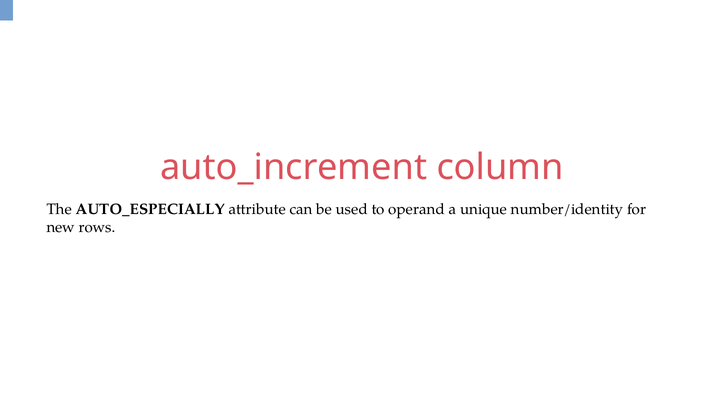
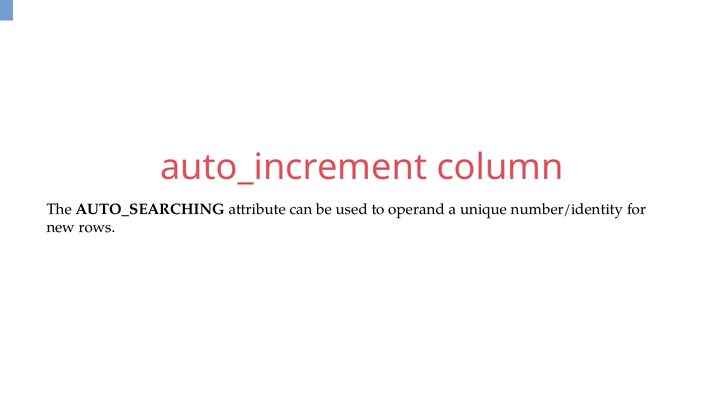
AUTO_ESPECIALLY: AUTO_ESPECIALLY -> AUTO_SEARCHING
